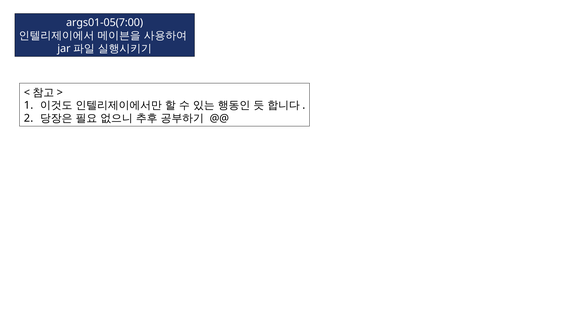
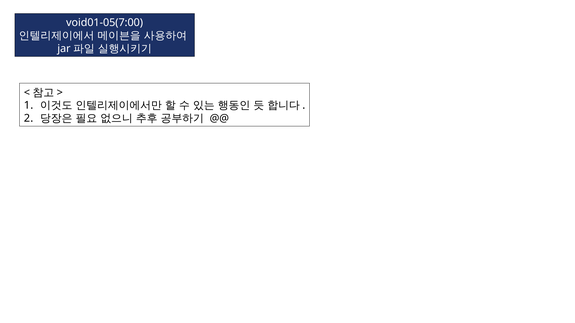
args01-05(7:00: args01-05(7:00 -> void01-05(7:00
